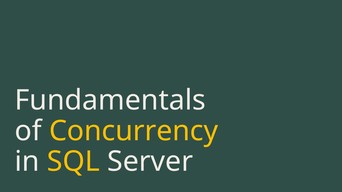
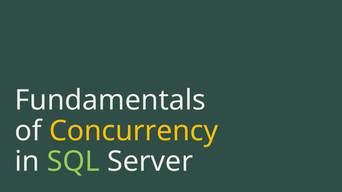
SQL colour: yellow -> light green
